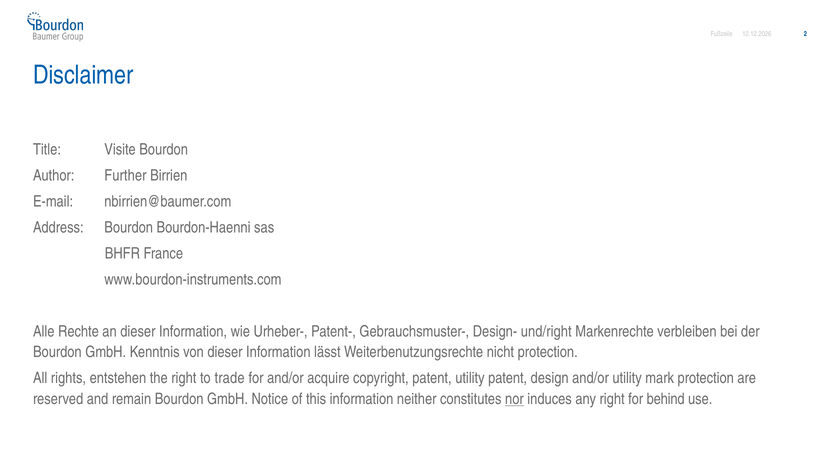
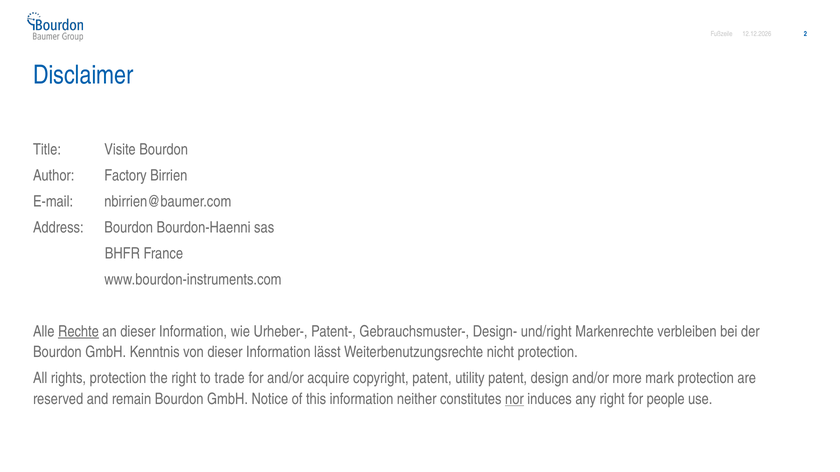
Further: Further -> Factory
Rechte underline: none -> present
rights entstehen: entstehen -> protection
and/or utility: utility -> more
behind: behind -> people
